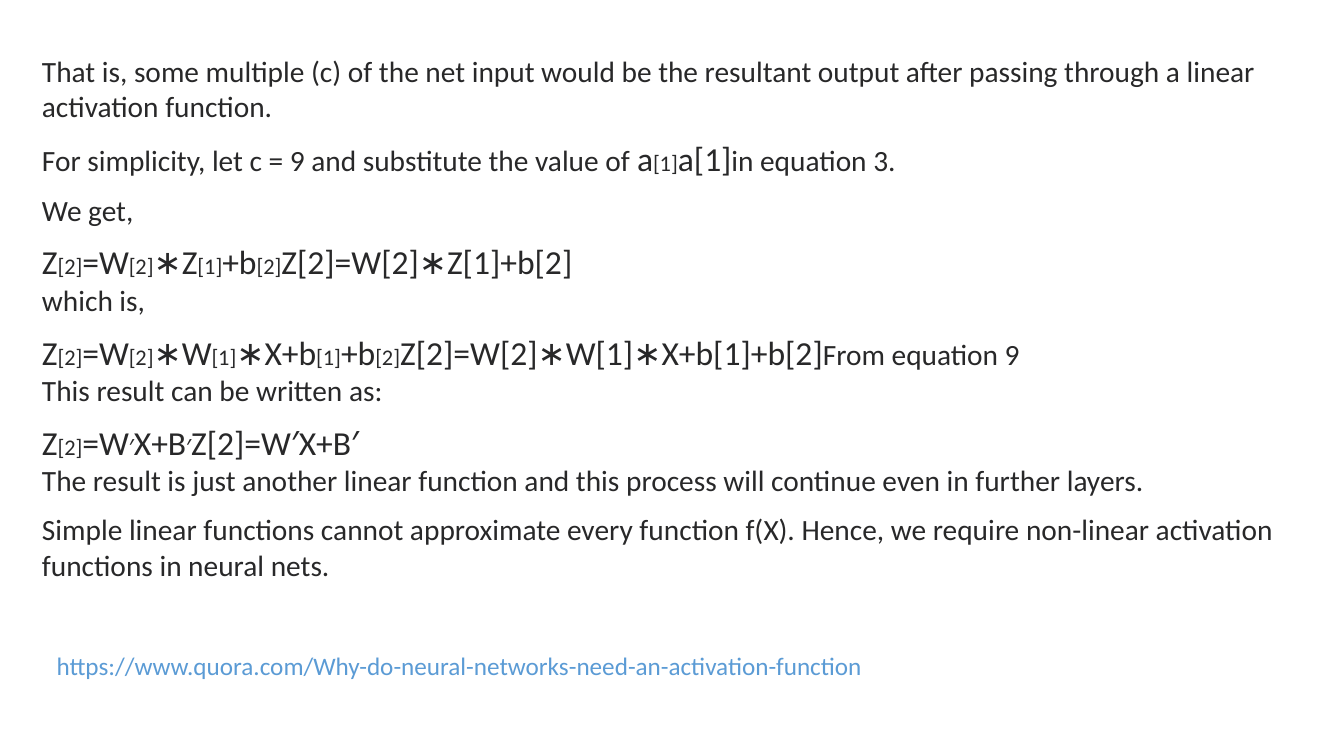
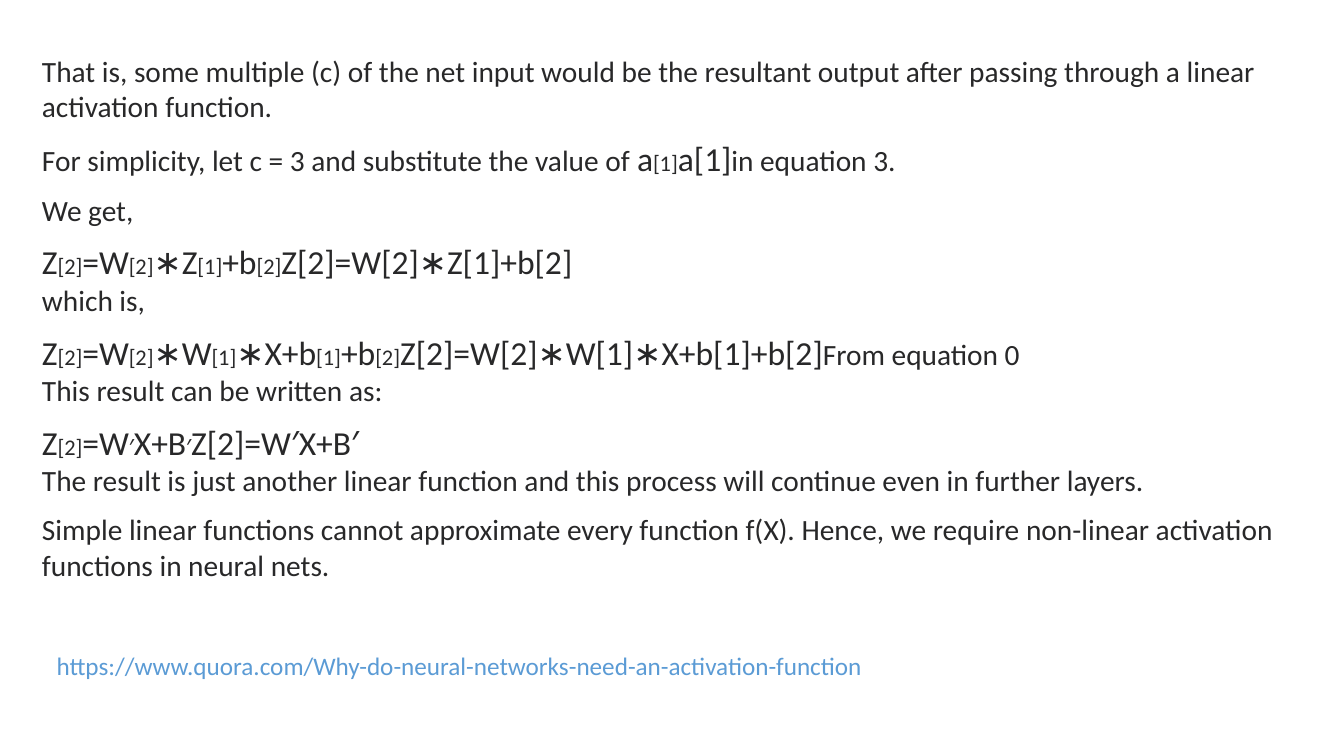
9 at (297, 162): 9 -> 3
equation 9: 9 -> 0
